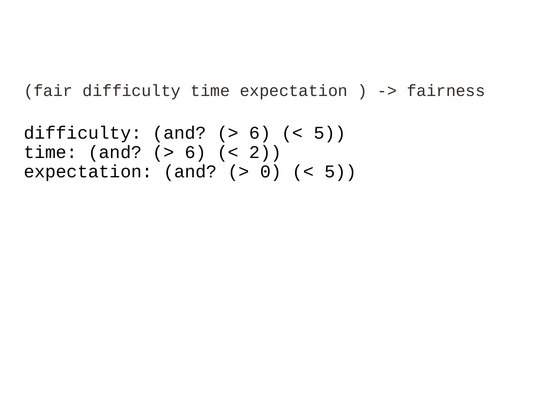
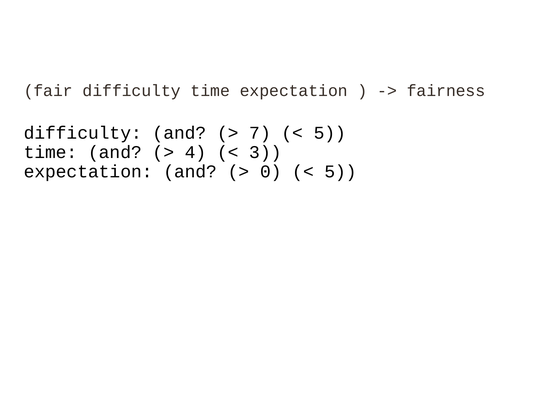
6 at (260, 133): 6 -> 7
6 at (196, 152): 6 -> 4
2: 2 -> 3
